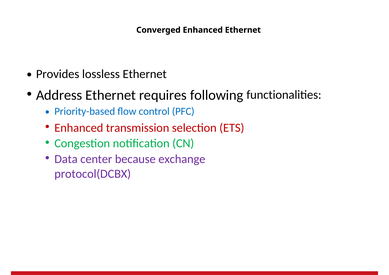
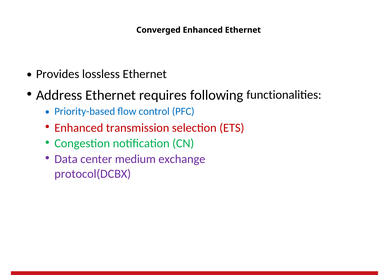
because: because -> medium
